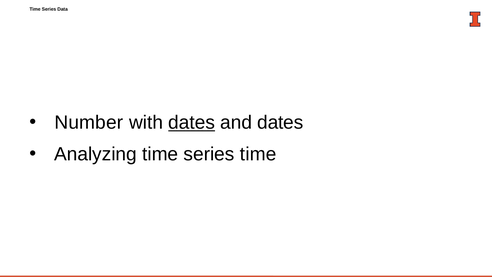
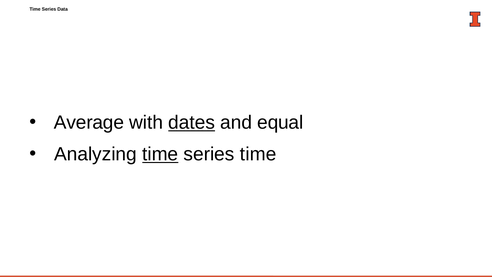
Number: Number -> Average
and dates: dates -> equal
time at (160, 154) underline: none -> present
